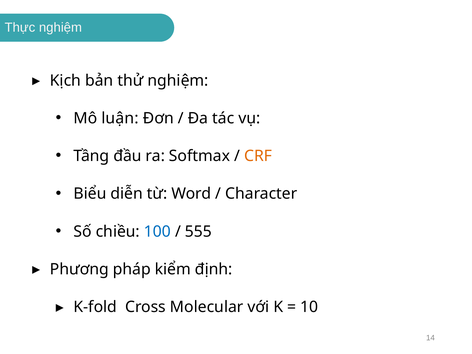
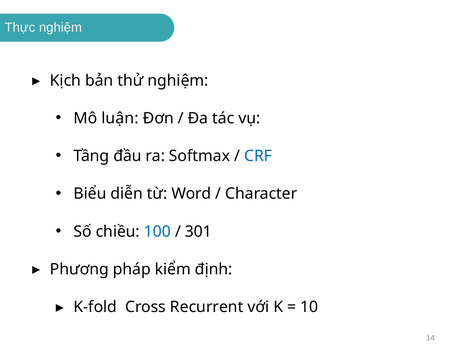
CRF colour: orange -> blue
555: 555 -> 301
Molecular: Molecular -> Recurrent
